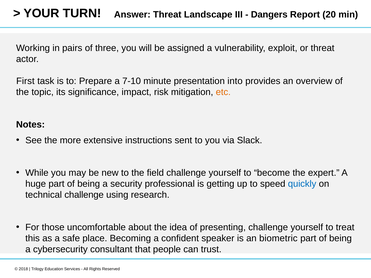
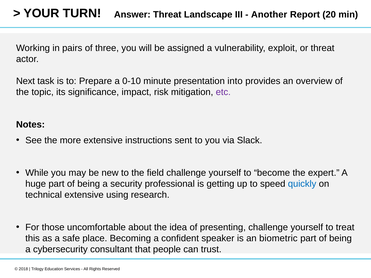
Dangers: Dangers -> Another
First: First -> Next
7-10: 7-10 -> 0-10
etc colour: orange -> purple
technical challenge: challenge -> extensive
